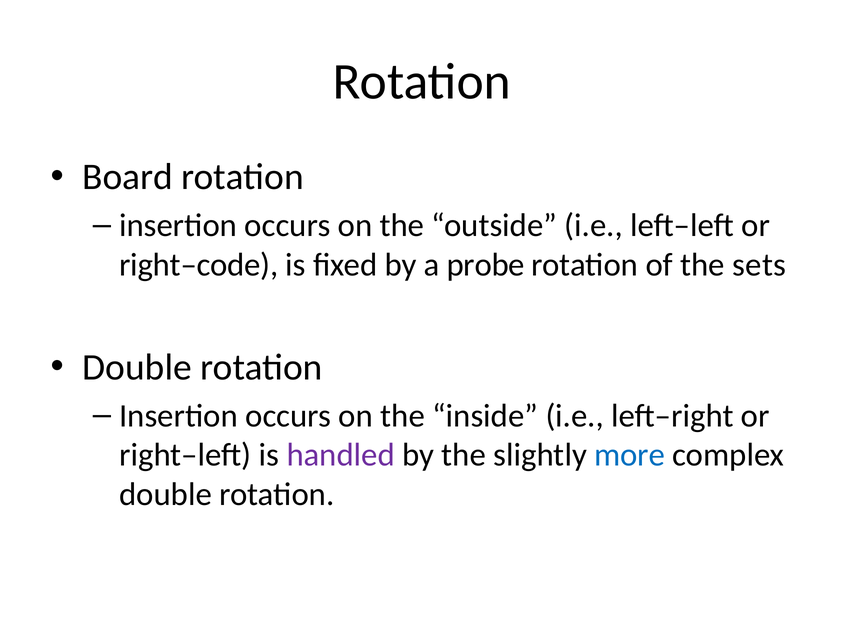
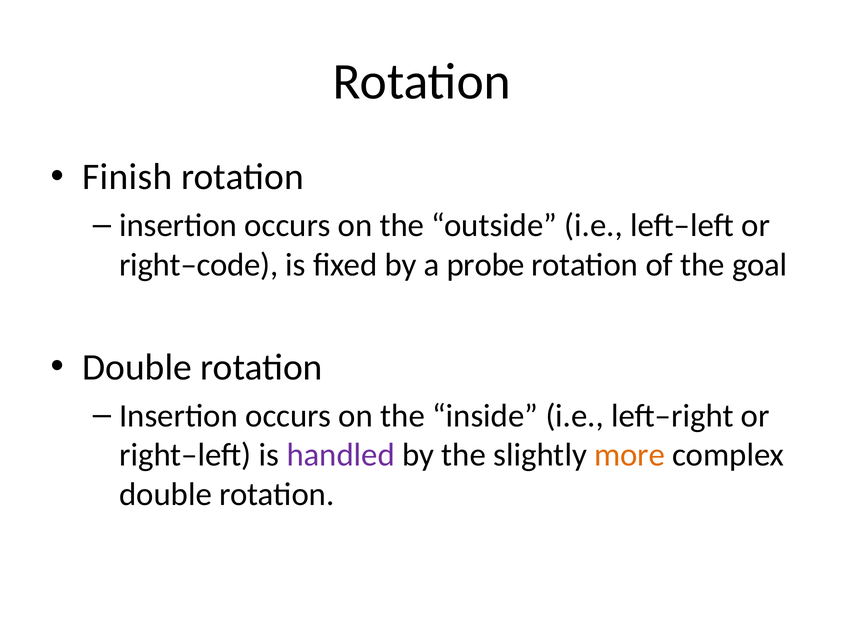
Board: Board -> Finish
sets: sets -> goal
more colour: blue -> orange
